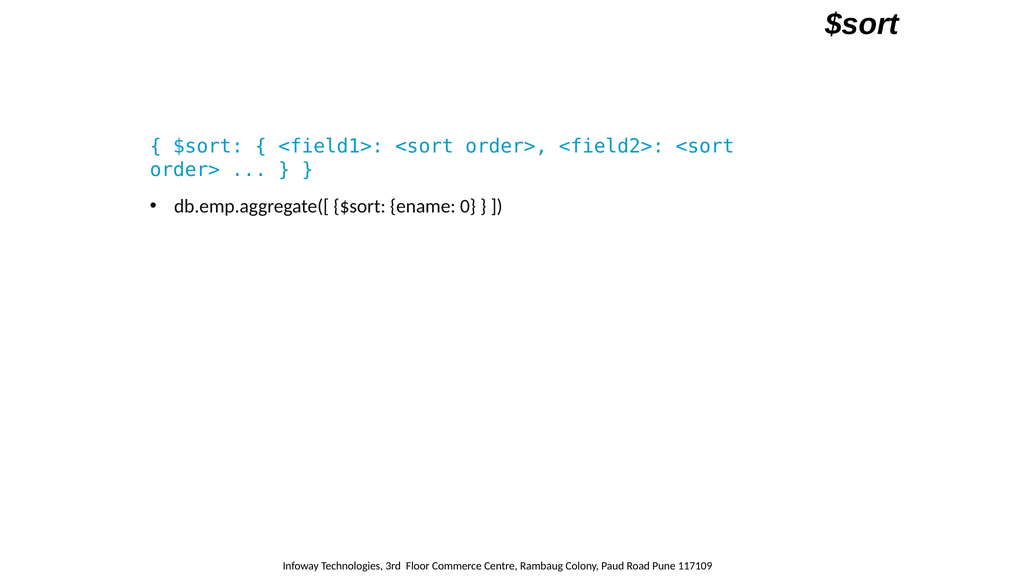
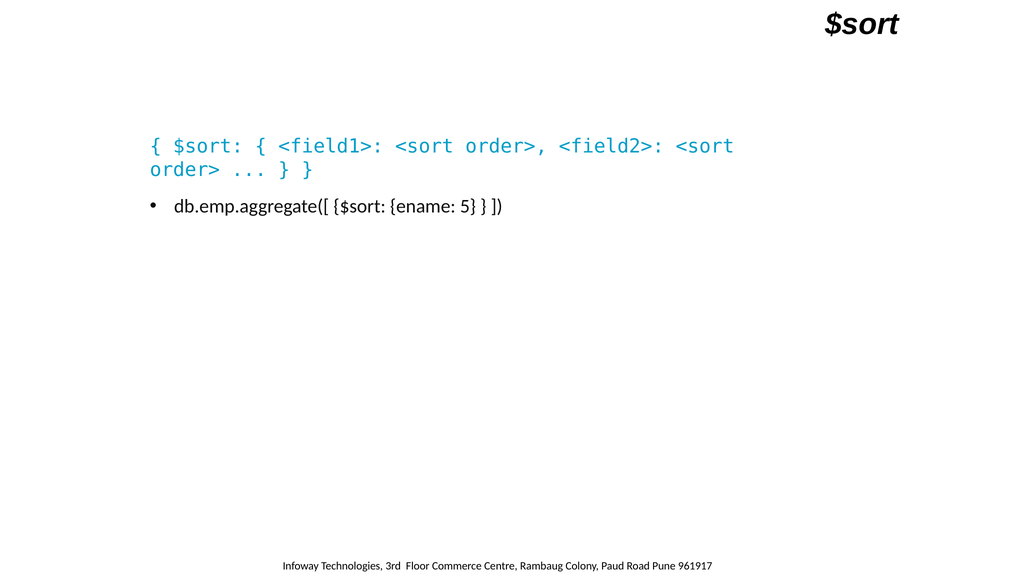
0: 0 -> 5
117109: 117109 -> 961917
